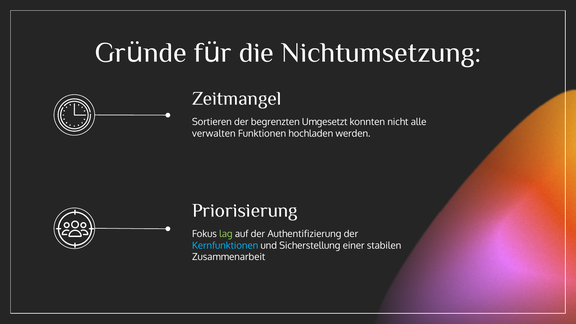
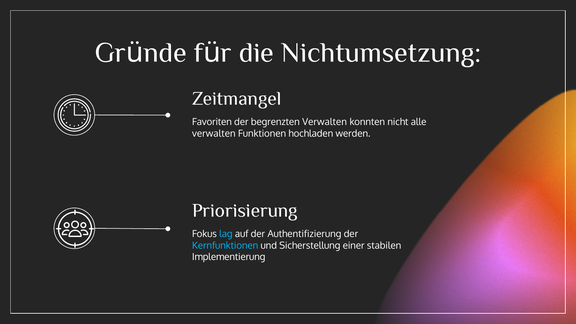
Sortieren: Sortieren -> Favoriten
begrenzten Umgesetzt: Umgesetzt -> Verwalten
lag colour: light green -> light blue
Zusammenarbeit: Zusammenarbeit -> Implementierung
